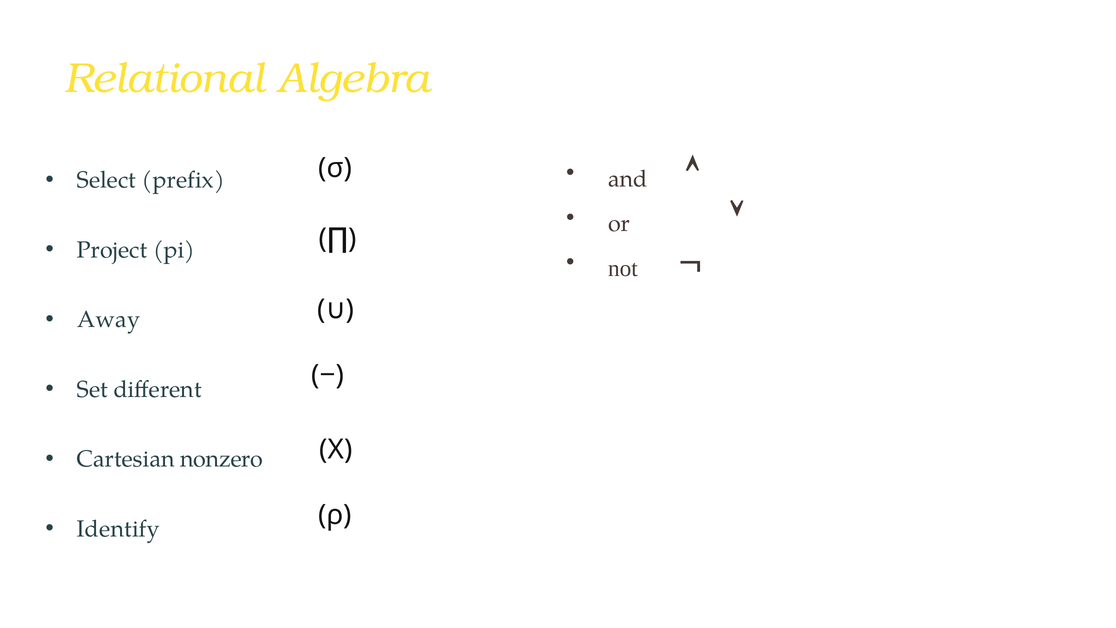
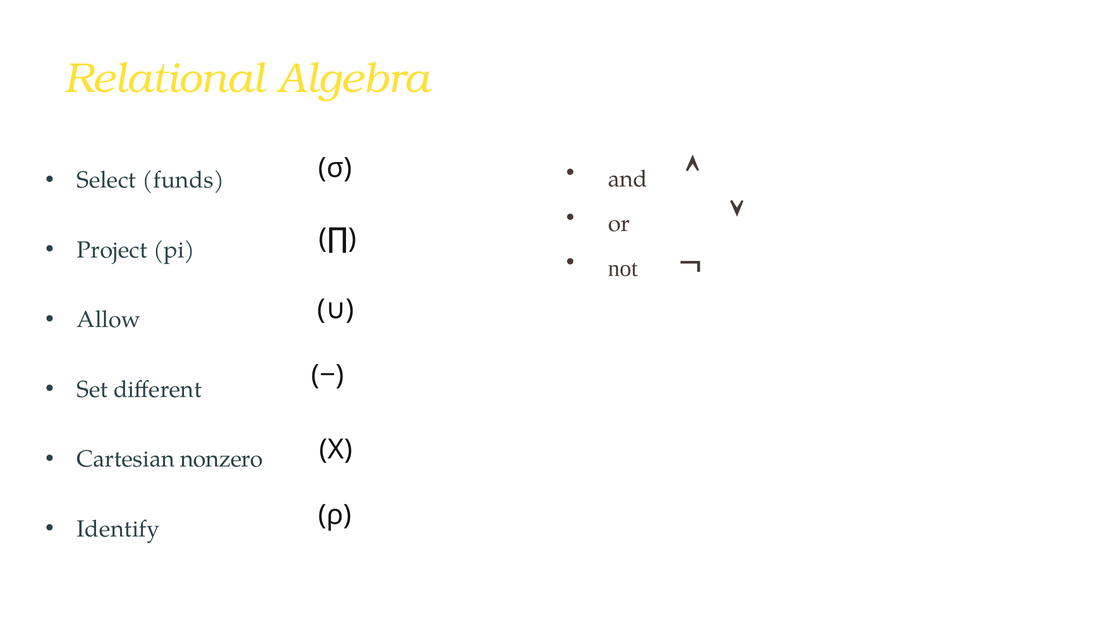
prefix: prefix -> funds
Away: Away -> Allow
